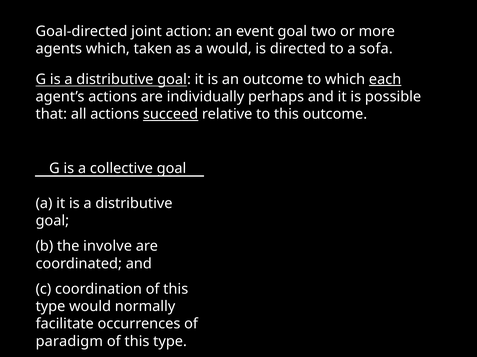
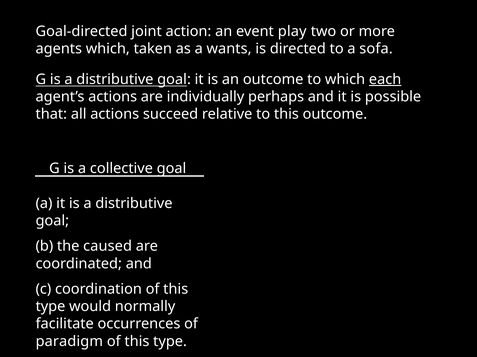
event goal: goal -> play
a would: would -> wants
succeed underline: present -> none
involve: involve -> caused
